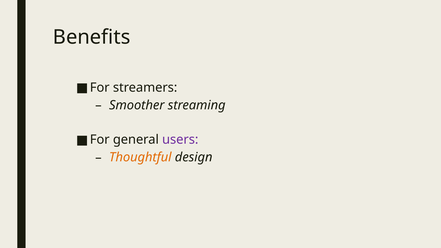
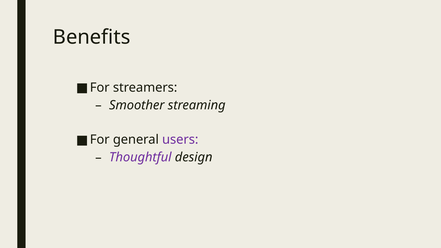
Thoughtful colour: orange -> purple
